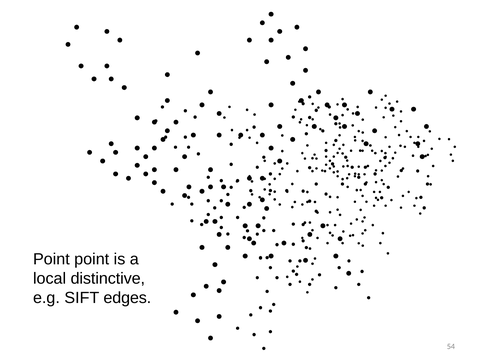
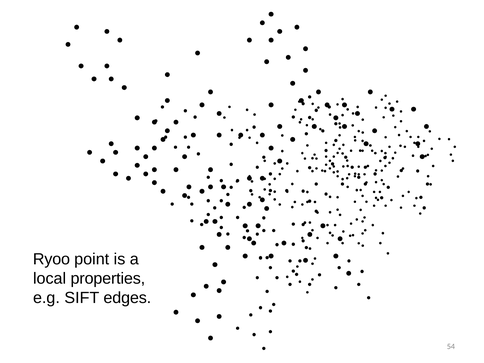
Point at (51, 259): Point -> Ryoo
distinctive: distinctive -> properties
